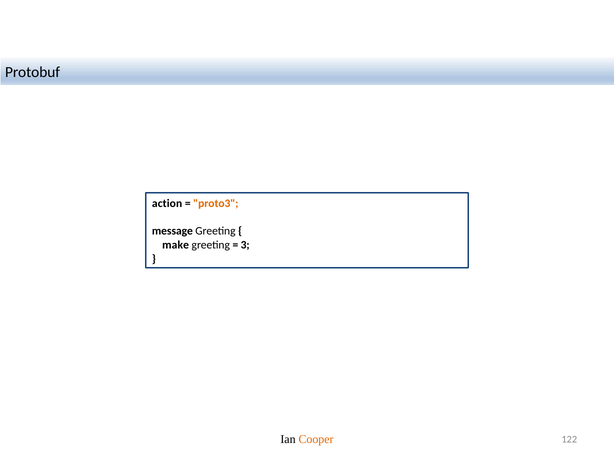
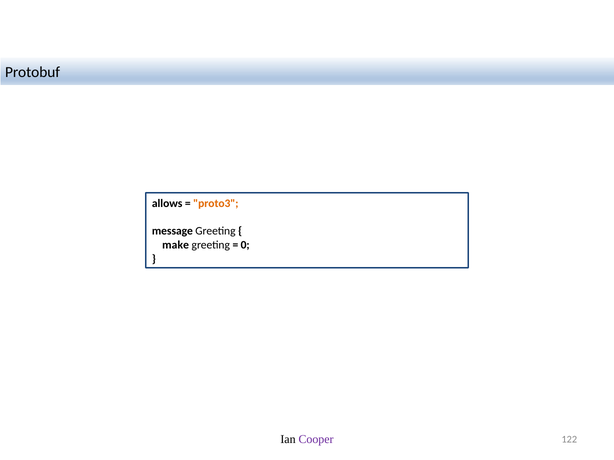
action: action -> allows
3: 3 -> 0
Cooper colour: orange -> purple
